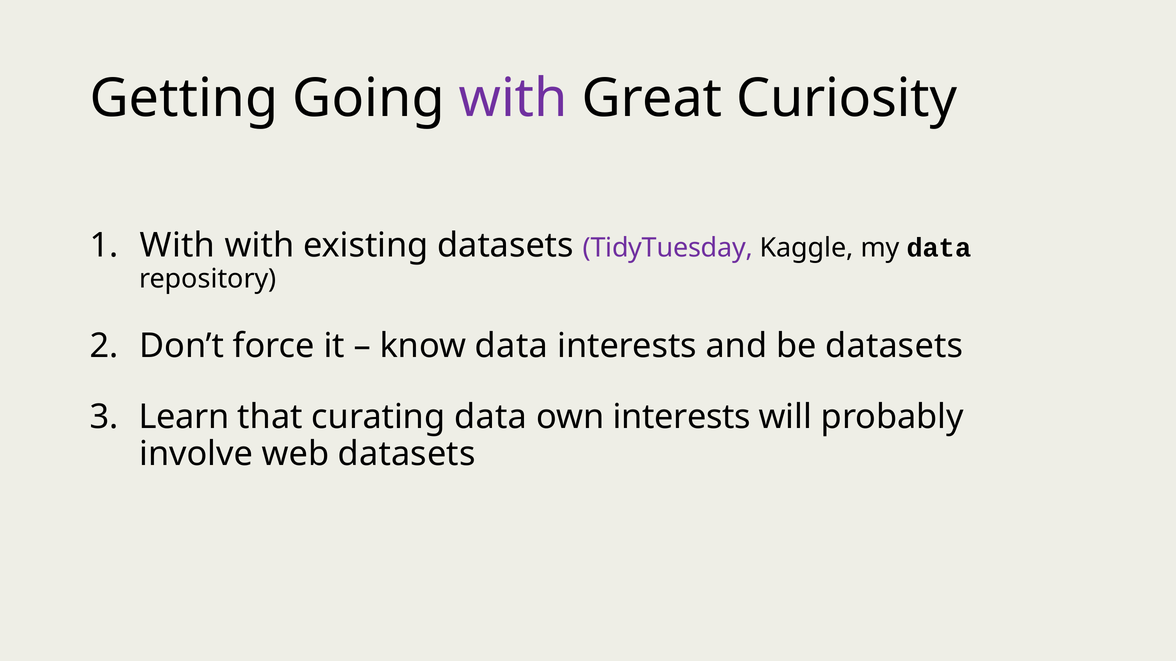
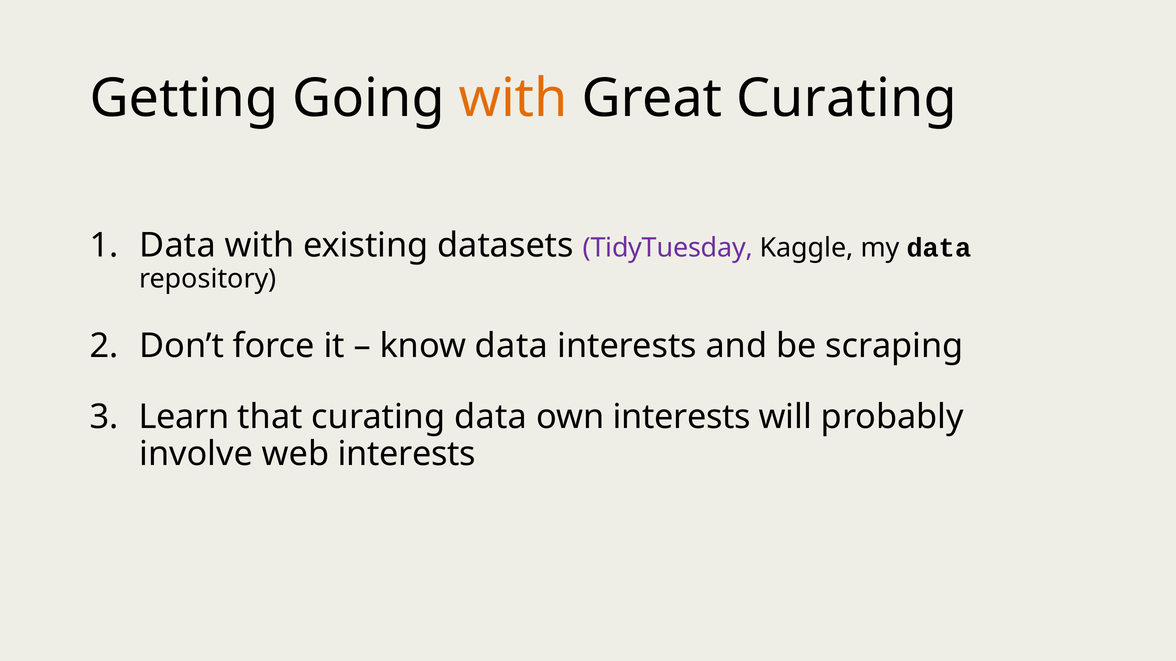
with at (513, 99) colour: purple -> orange
Great Curiosity: Curiosity -> Curating
With at (177, 246): With -> Data
be datasets: datasets -> scraping
web datasets: datasets -> interests
